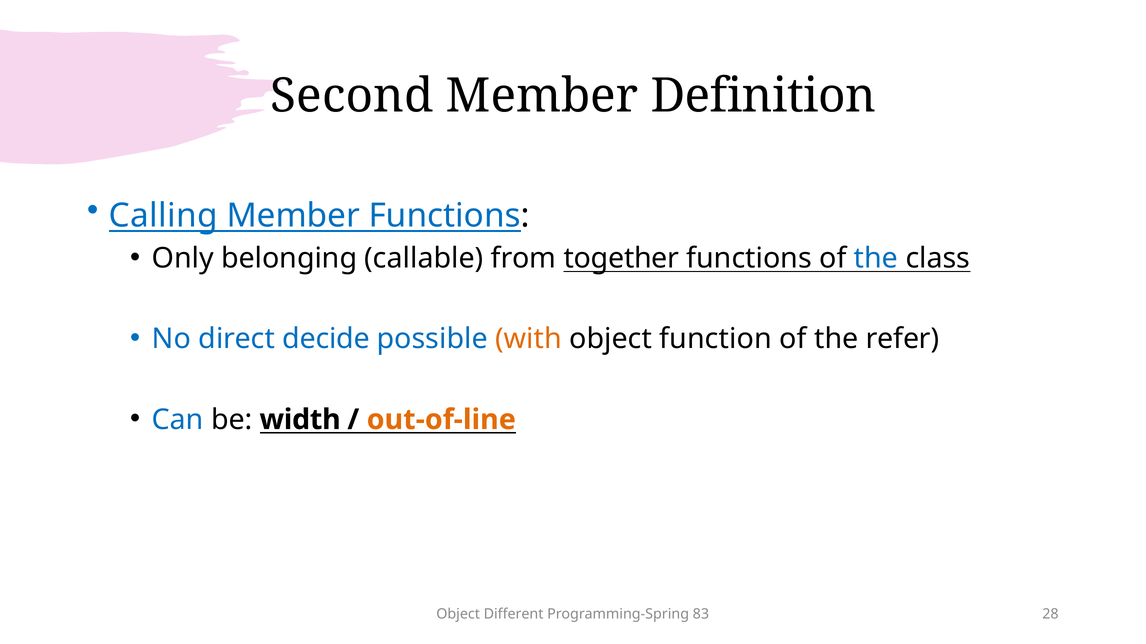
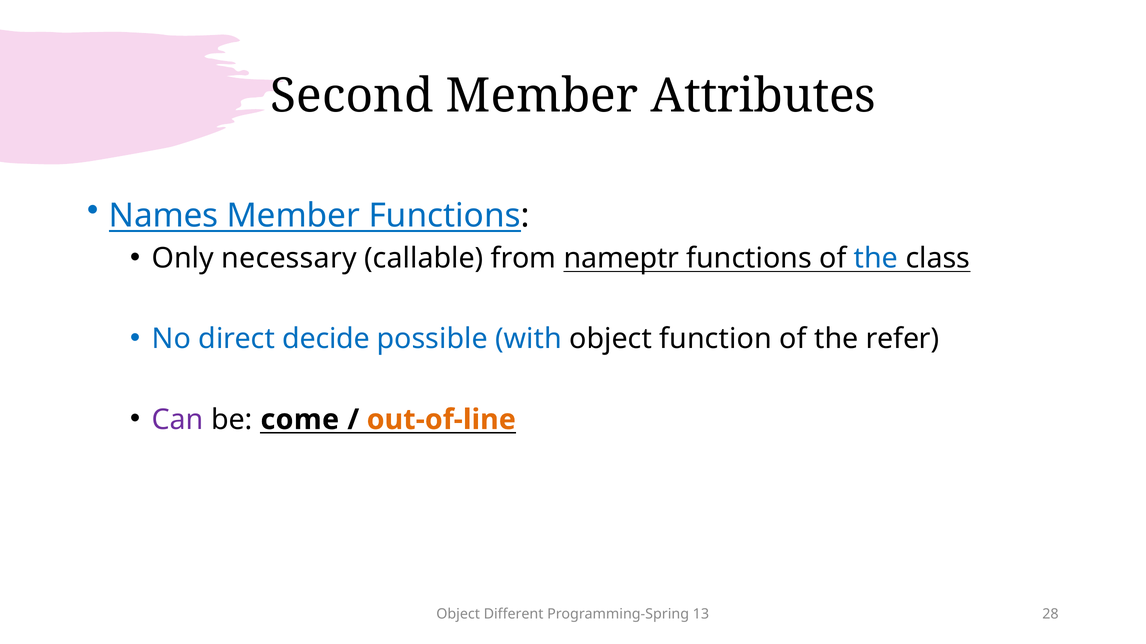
Definition: Definition -> Attributes
Calling: Calling -> Names
belonging: belonging -> necessary
together: together -> nameptr
with colour: orange -> blue
Can colour: blue -> purple
width: width -> come
83: 83 -> 13
